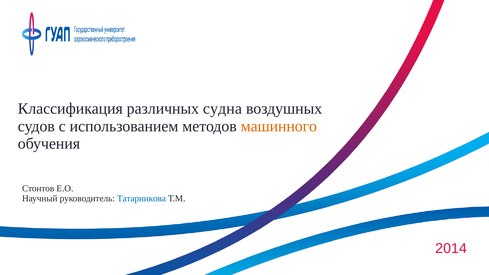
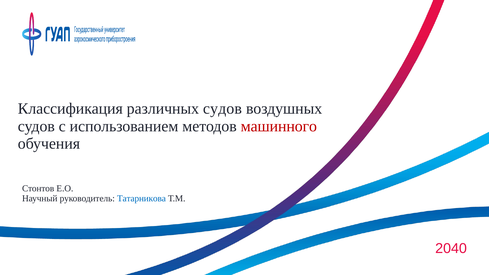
различных судна: судна -> судов
машинного colour: orange -> red
2014: 2014 -> 2040
